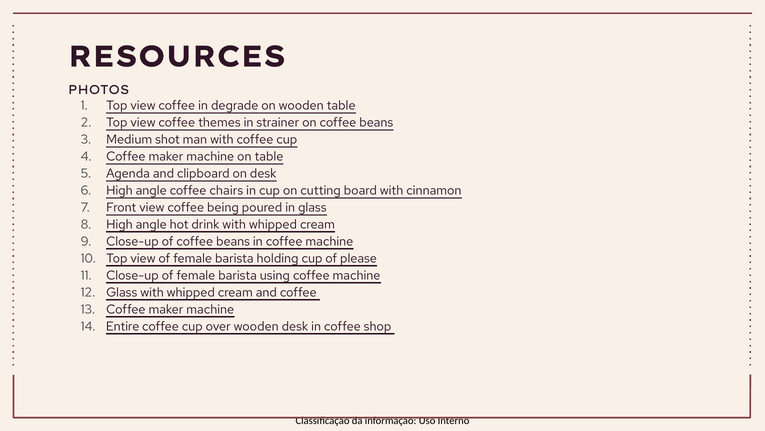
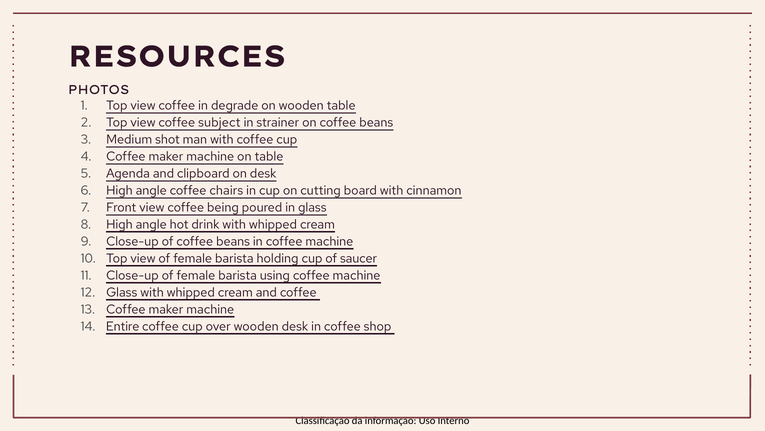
themes: themes -> subject
please: please -> saucer
